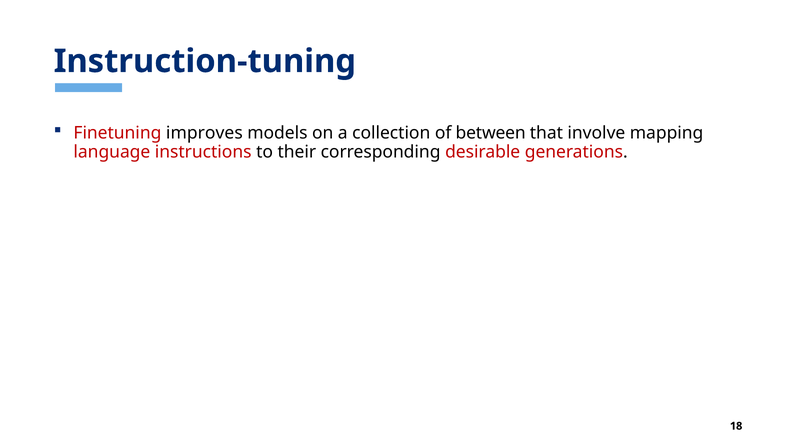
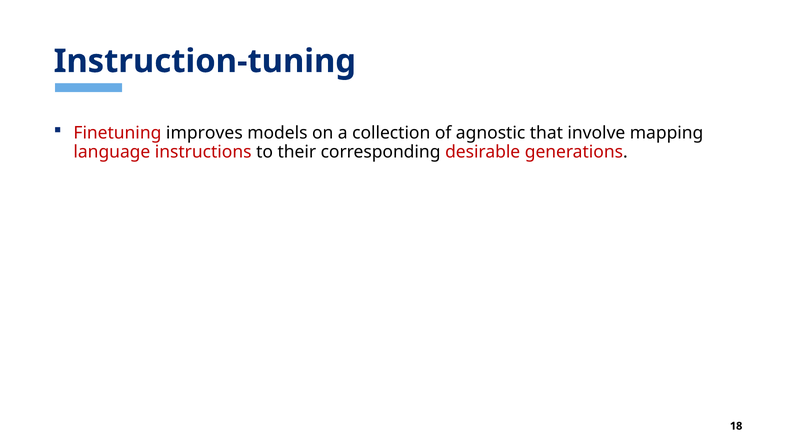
between: between -> agnostic
